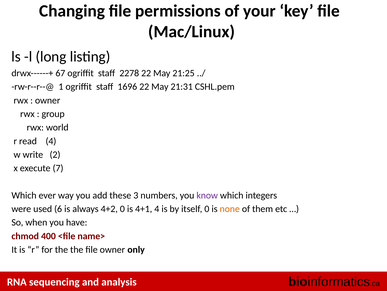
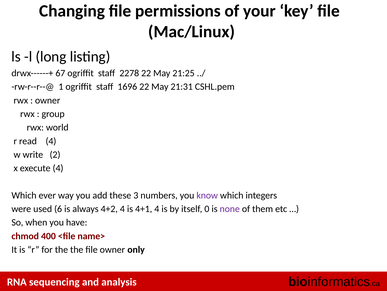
execute 7: 7 -> 4
4+2 0: 0 -> 4
none colour: orange -> purple
